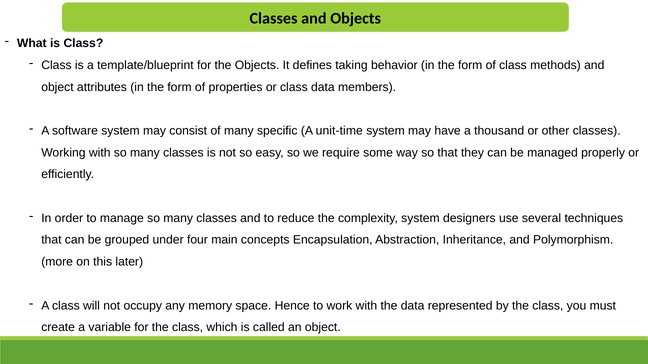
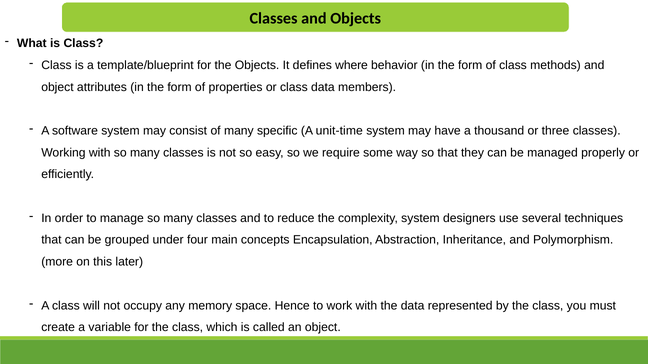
taking: taking -> where
other: other -> three
